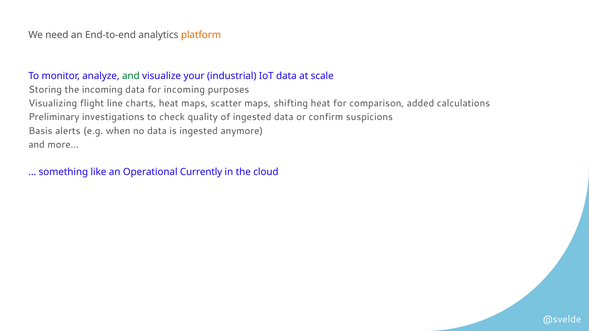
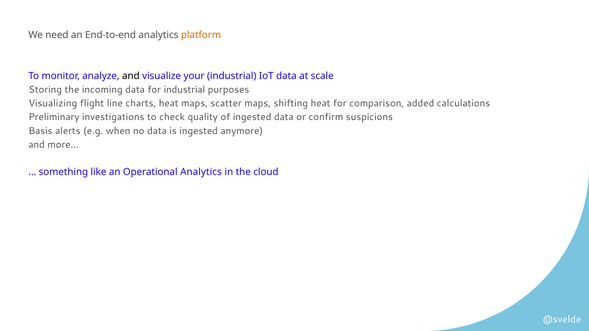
and at (131, 76) colour: green -> black
for incoming: incoming -> industrial
Operational Currently: Currently -> Analytics
